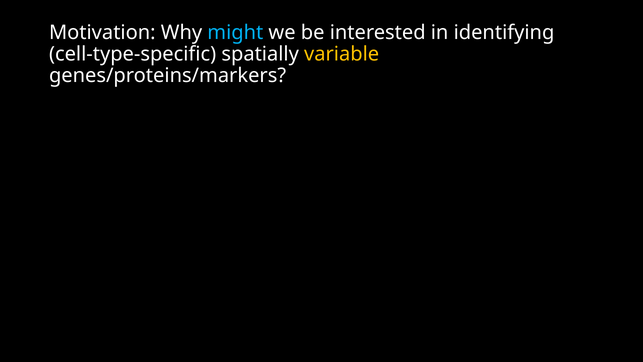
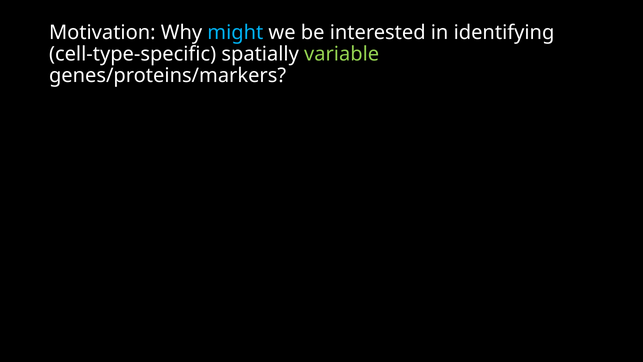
variable colour: yellow -> light green
